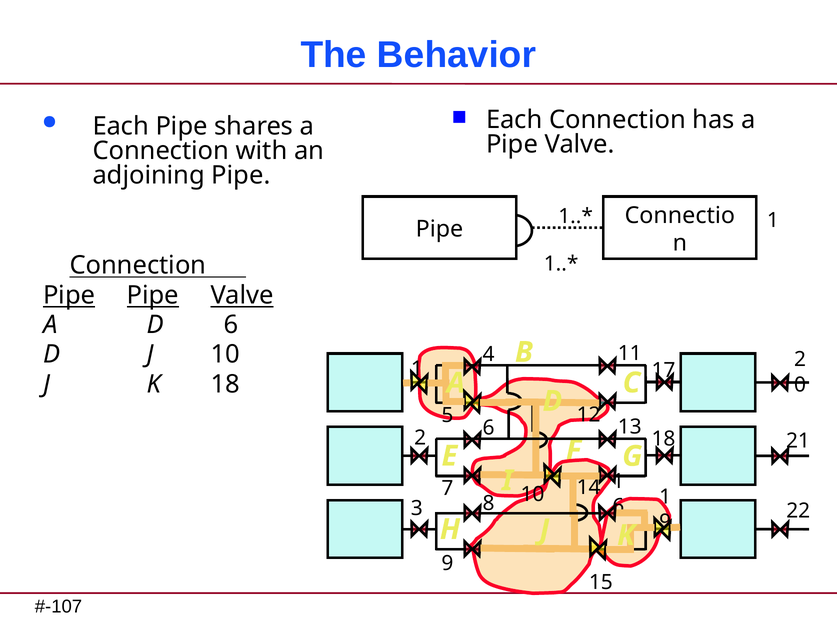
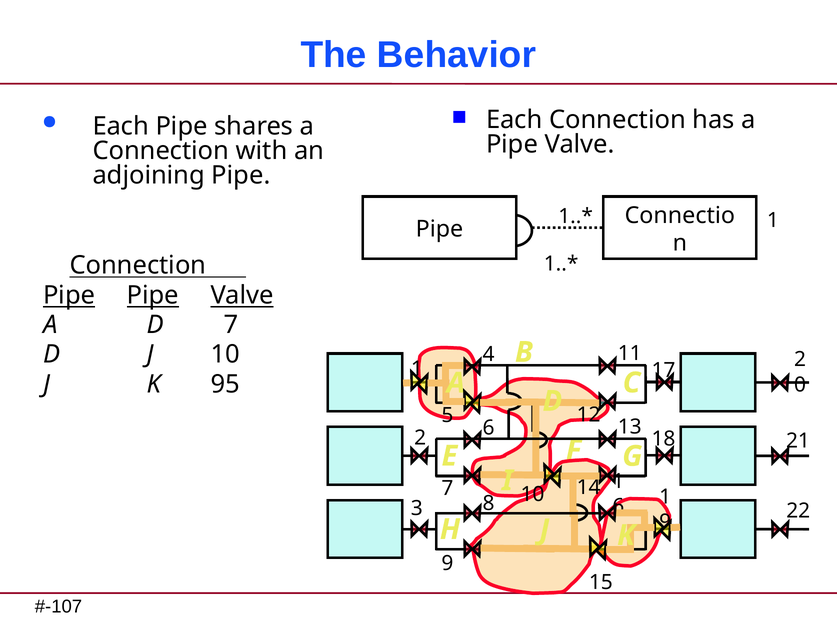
D 6: 6 -> 7
K 18: 18 -> 95
